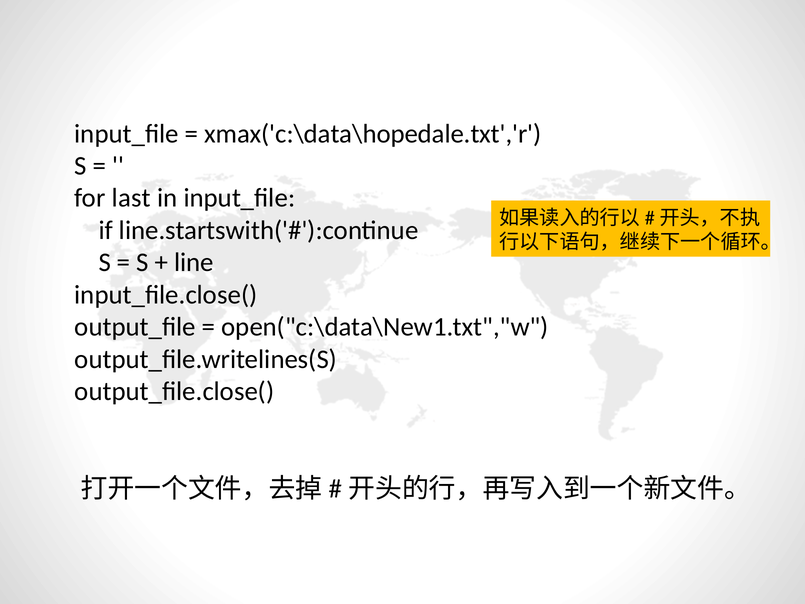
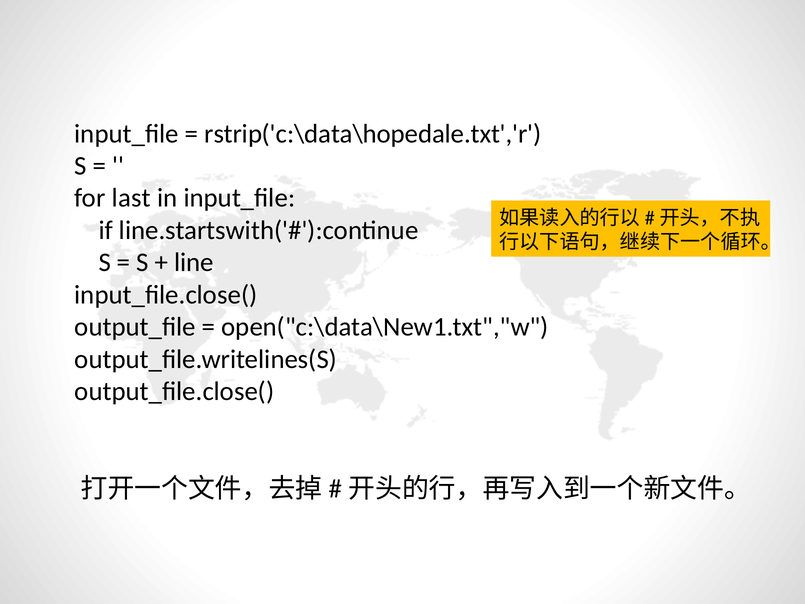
xmax('c:\data\hopedale.txt','r: xmax('c:\data\hopedale.txt','r -> rstrip('c:\data\hopedale.txt','r
